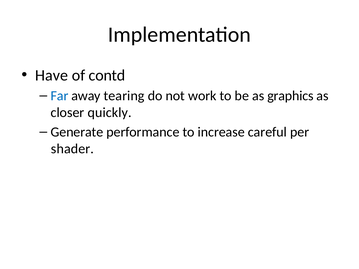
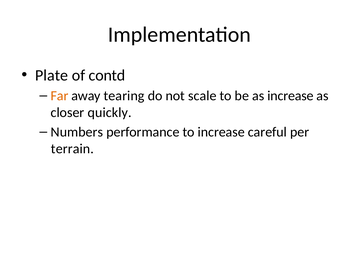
Have: Have -> Plate
Far colour: blue -> orange
work: work -> scale
as graphics: graphics -> increase
Generate: Generate -> Numbers
shader: shader -> terrain
